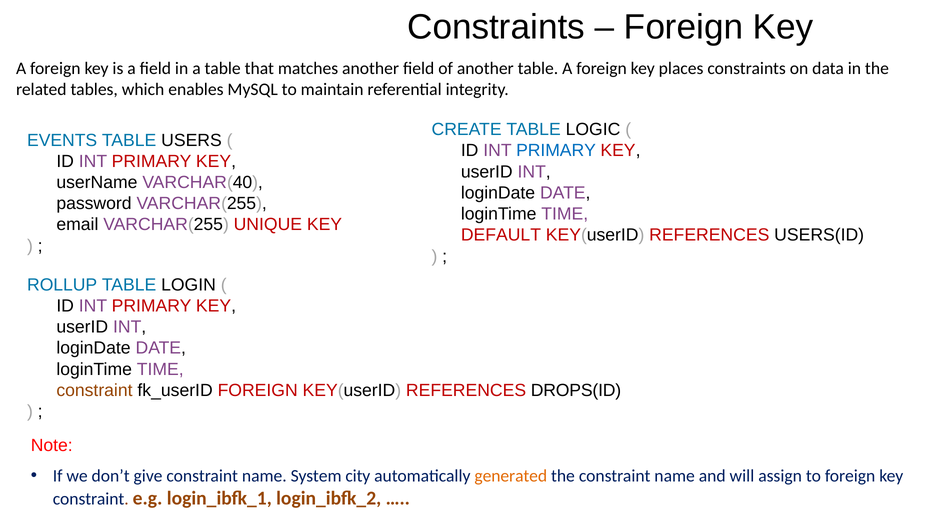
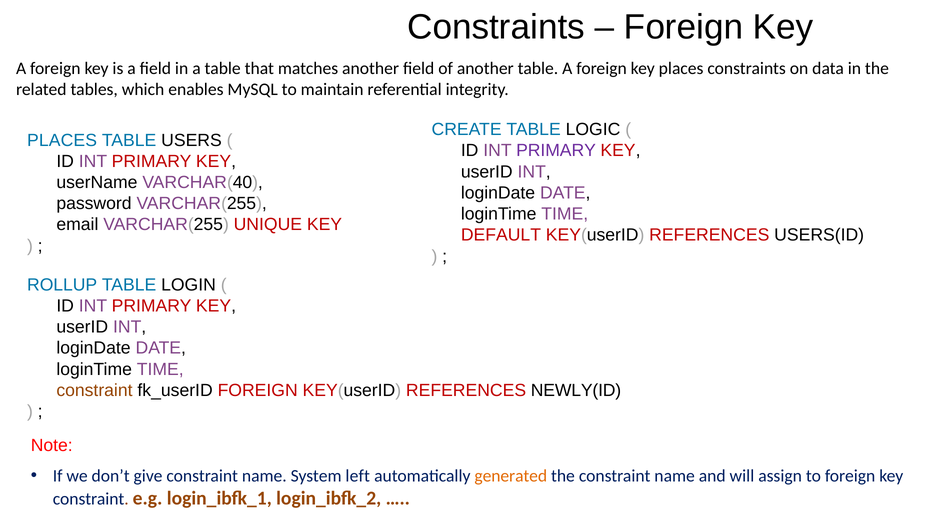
EVENTS at (62, 140): EVENTS -> PLACES
PRIMARY at (556, 151) colour: blue -> purple
DROPS(ID: DROPS(ID -> NEWLY(ID
city: city -> left
